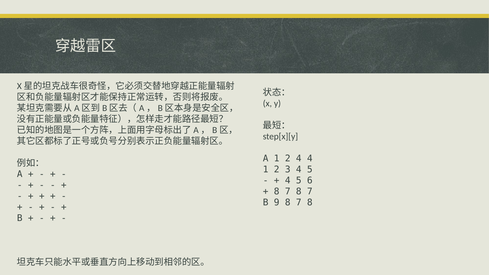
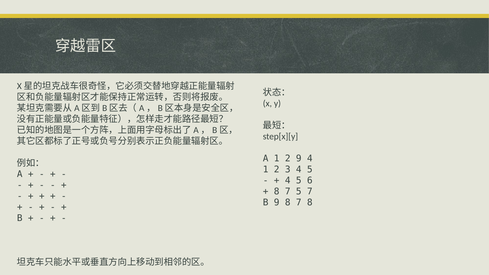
2 4: 4 -> 9
8 at (299, 191): 8 -> 5
